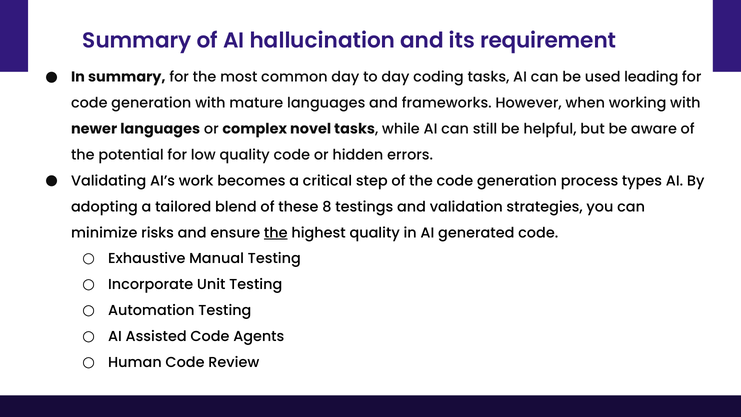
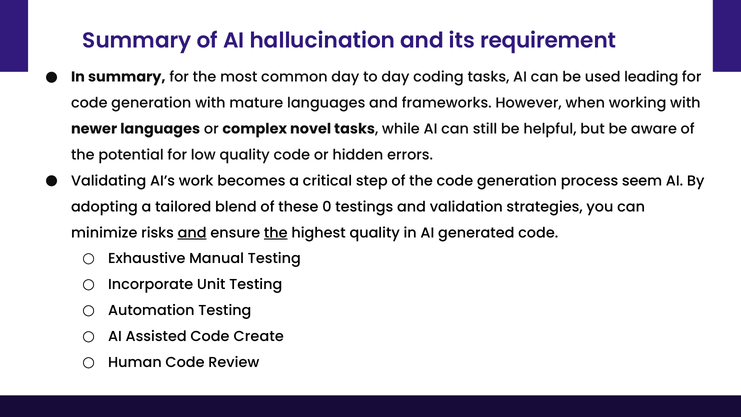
types: types -> seem
8: 8 -> 0
and at (192, 233) underline: none -> present
Agents: Agents -> Create
